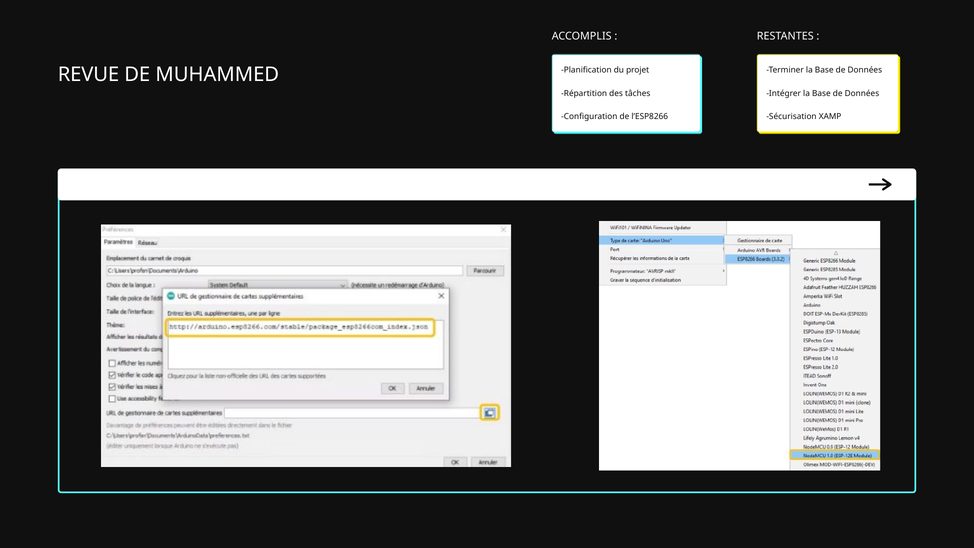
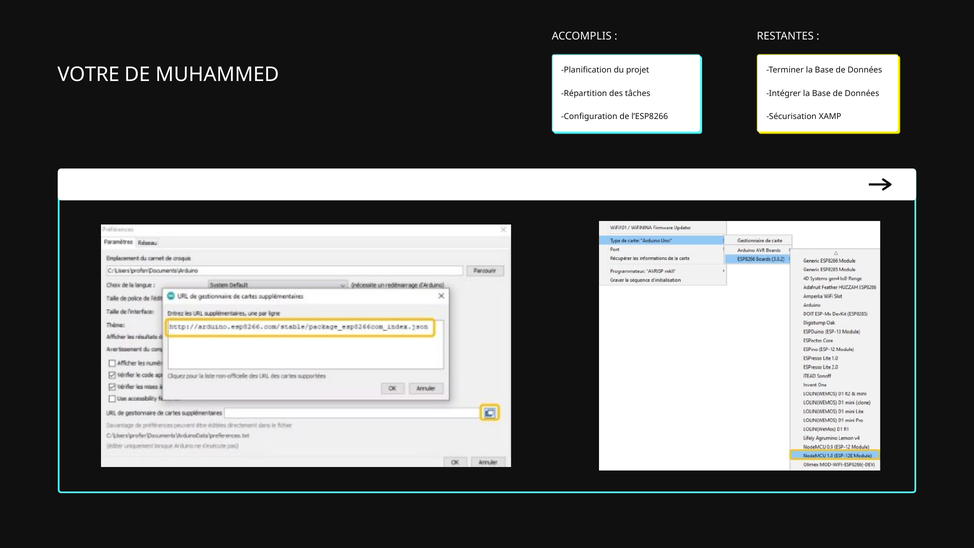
REVUE: REVUE -> VOTRE
